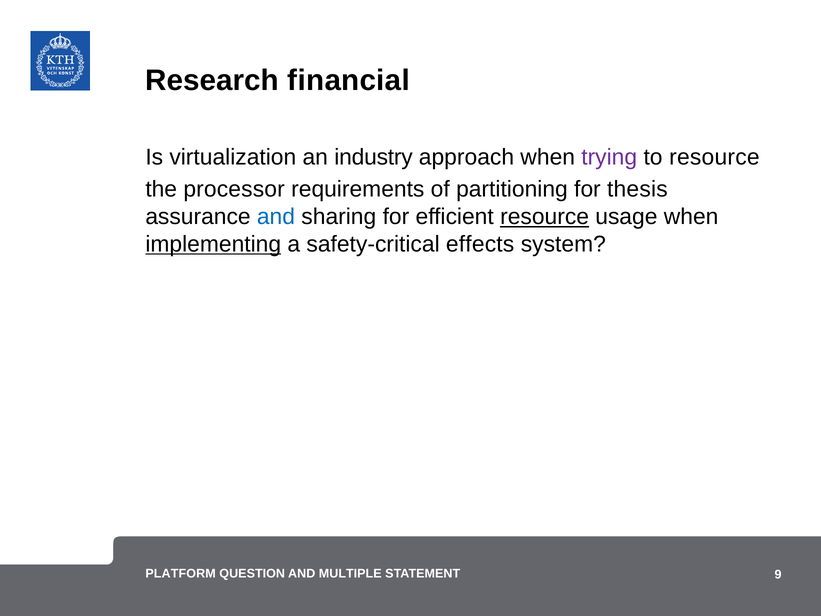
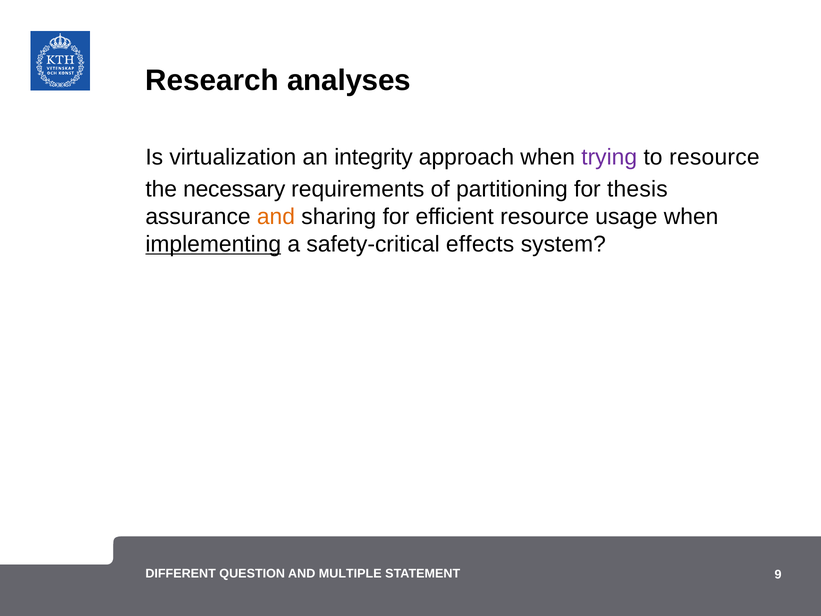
financial: financial -> analyses
industry: industry -> integrity
processor: processor -> necessary
and at (276, 217) colour: blue -> orange
resource at (545, 217) underline: present -> none
PLATFORM: PLATFORM -> DIFFERENT
